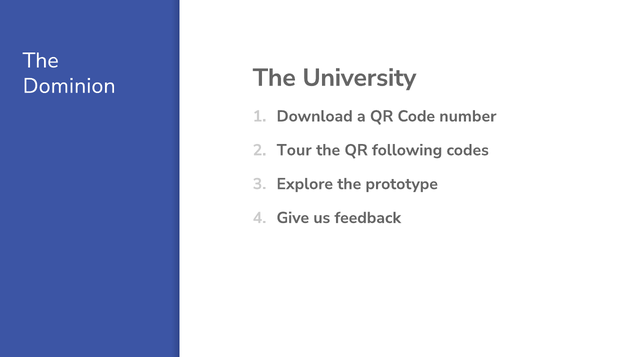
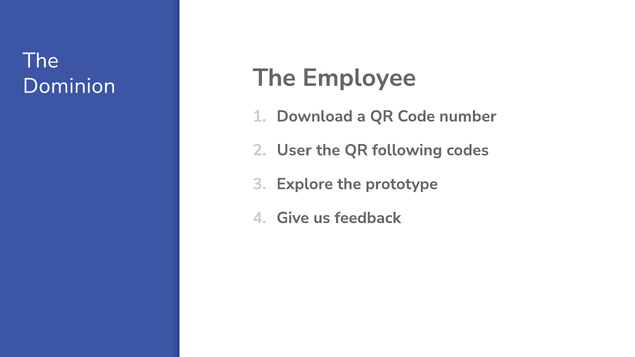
University: University -> Employee
Tour: Tour -> User
